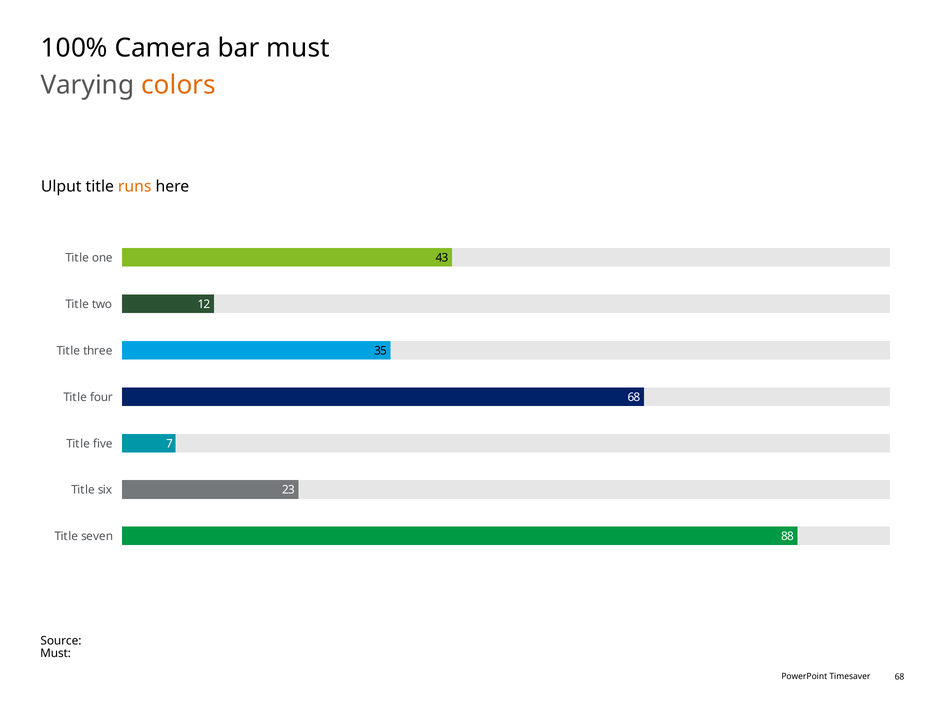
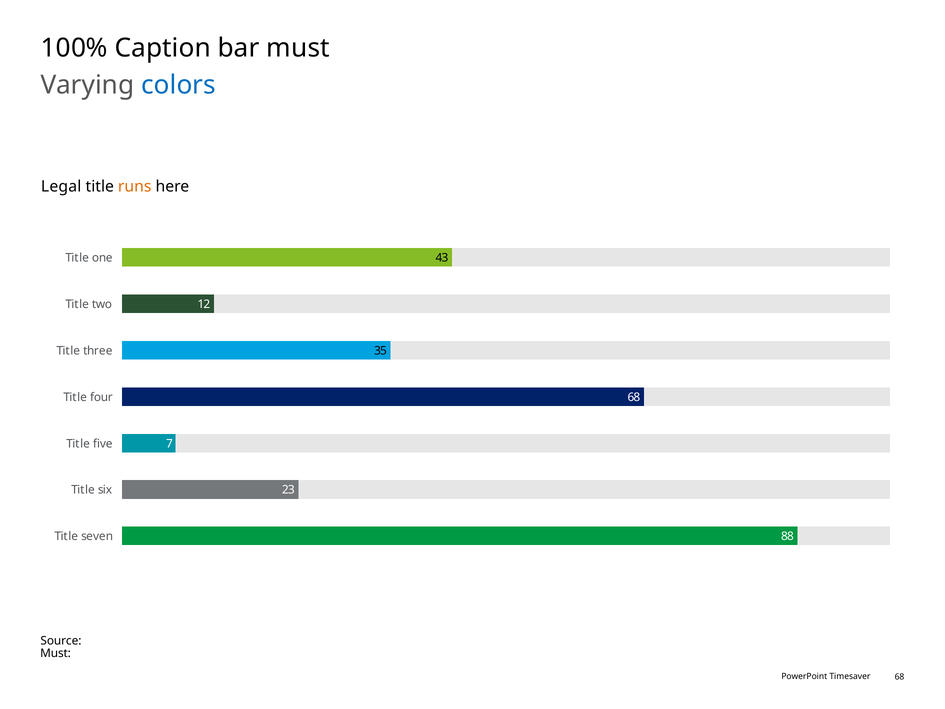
Camera: Camera -> Caption
colors colour: orange -> blue
Ulput: Ulput -> Legal
